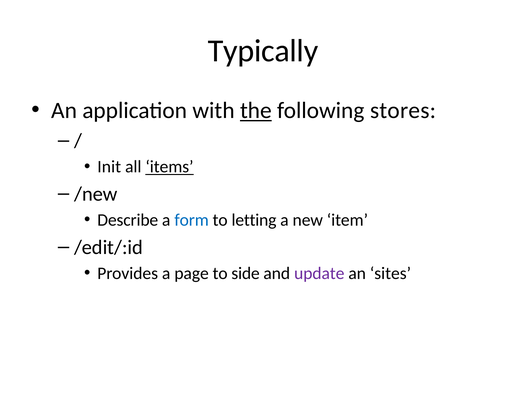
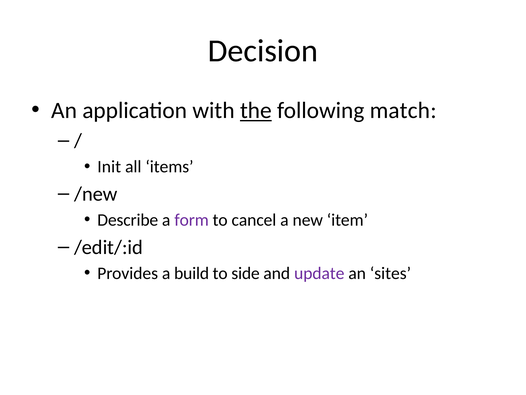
Typically: Typically -> Decision
stores: stores -> match
items underline: present -> none
form colour: blue -> purple
letting: letting -> cancel
page: page -> build
